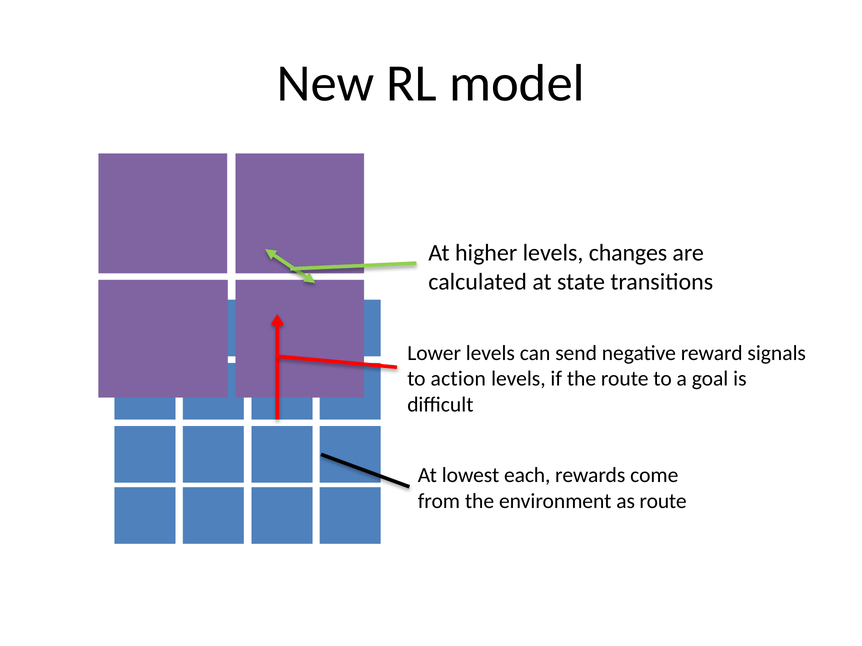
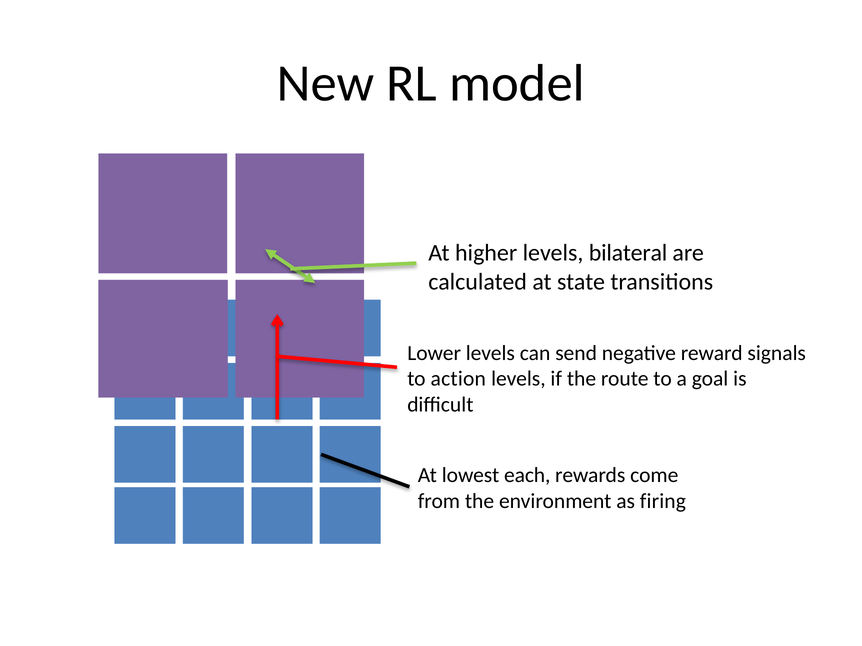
changes: changes -> bilateral
as route: route -> firing
